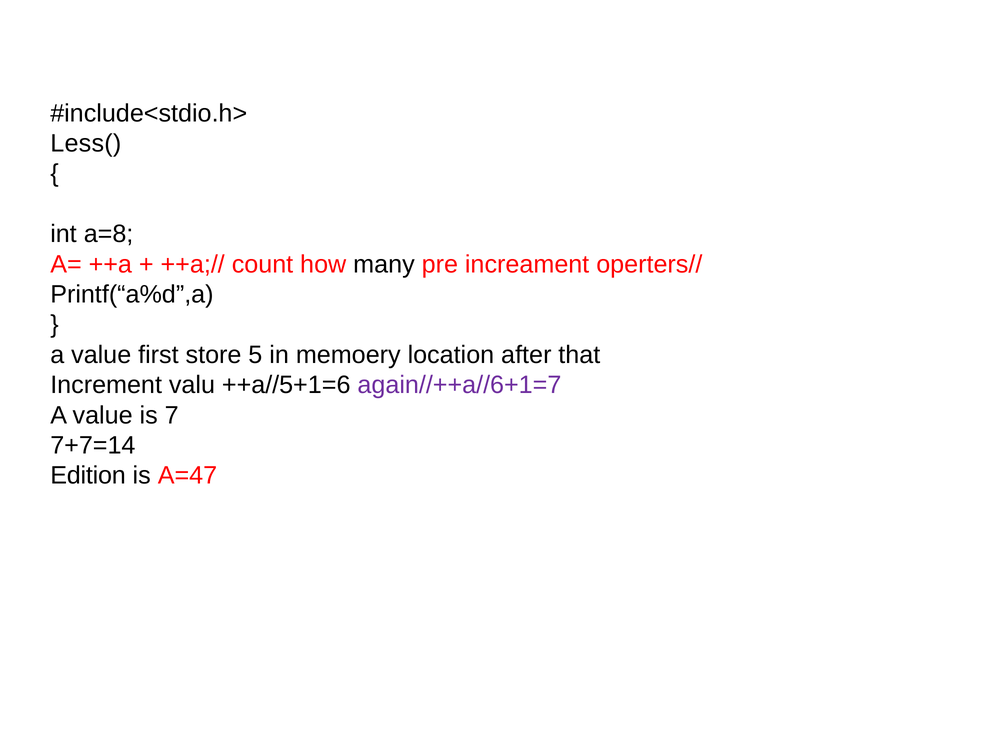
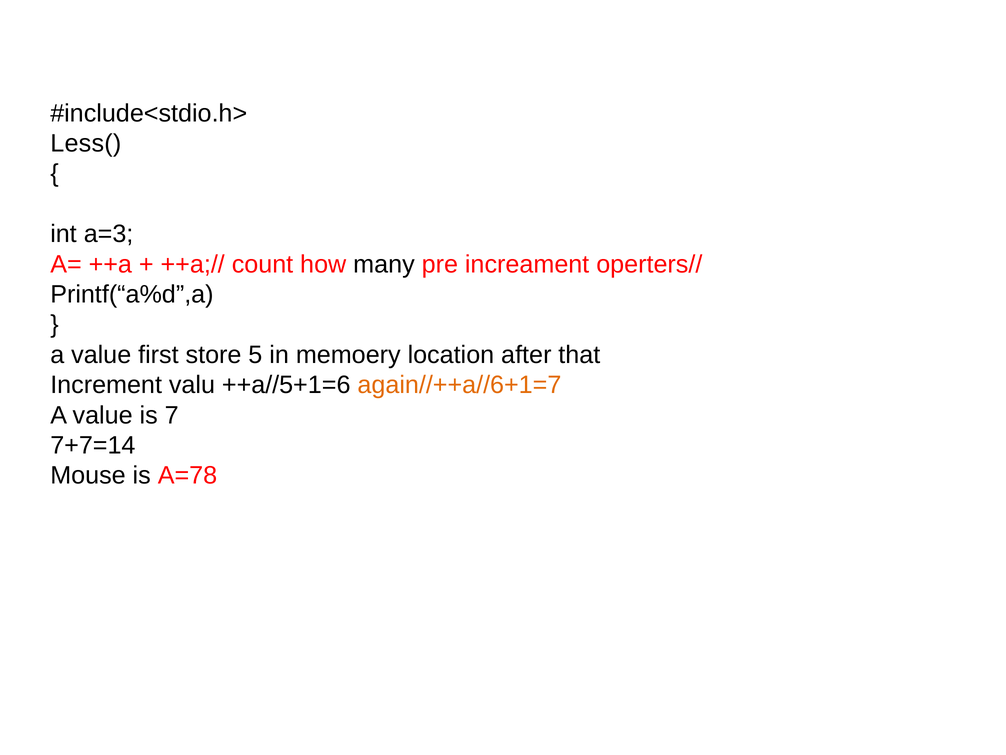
a=8: a=8 -> a=3
again//++a//6+1=7 colour: purple -> orange
Edition: Edition -> Mouse
A=47: A=47 -> A=78
